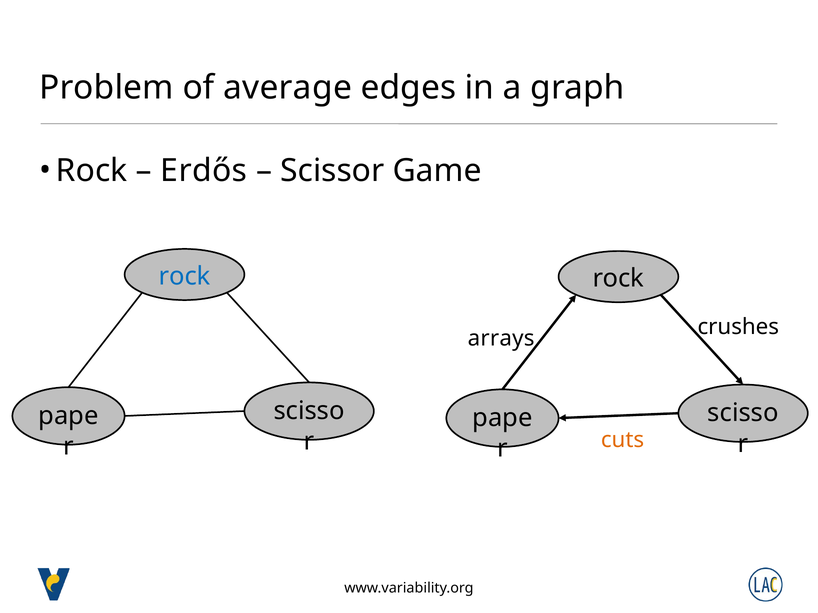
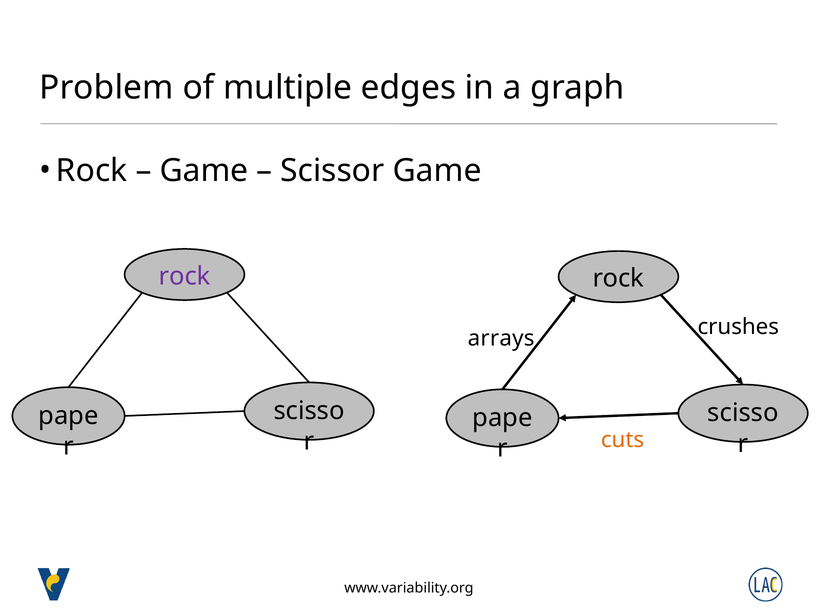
average: average -> multiple
Erdős at (204, 171): Erdős -> Game
rock at (185, 277) colour: blue -> purple
